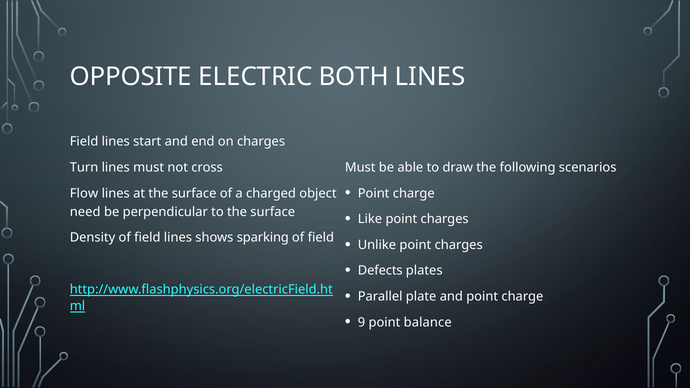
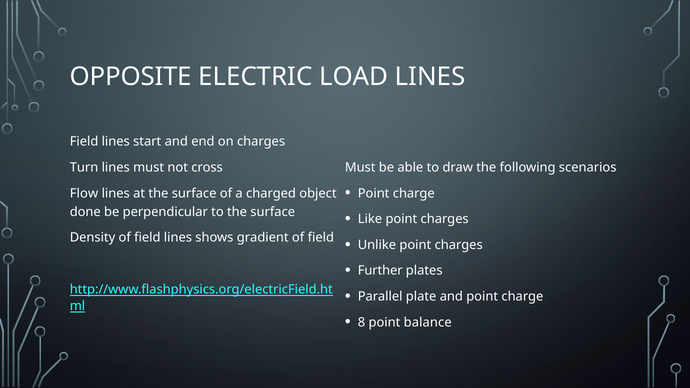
BOTH: BOTH -> LOAD
need: need -> done
sparking: sparking -> gradient
Defects: Defects -> Further
9: 9 -> 8
